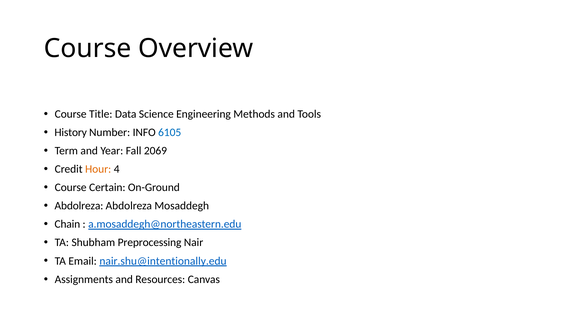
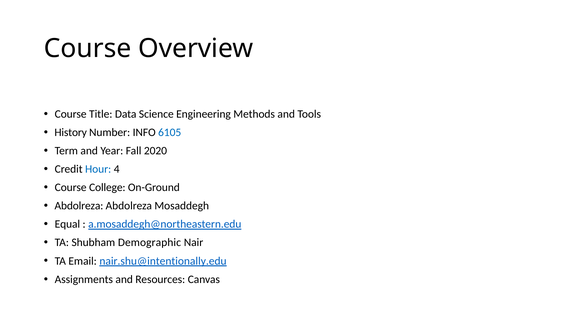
2069: 2069 -> 2020
Hour colour: orange -> blue
Certain: Certain -> College
Chain: Chain -> Equal
Preprocessing: Preprocessing -> Demographic
